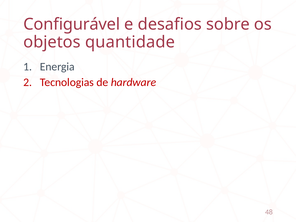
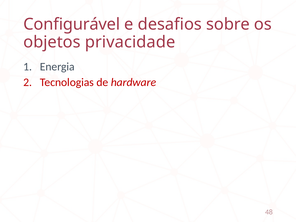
quantidade: quantidade -> privacidade
